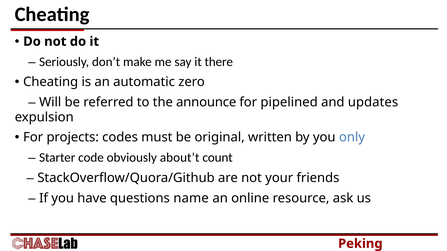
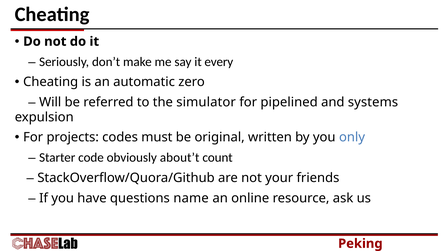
there: there -> every
announce: announce -> simulator
updates: updates -> systems
